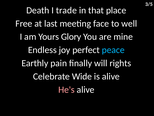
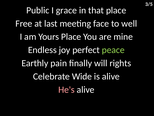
Death: Death -> Public
trade: trade -> grace
Yours Glory: Glory -> Place
peace colour: light blue -> light green
